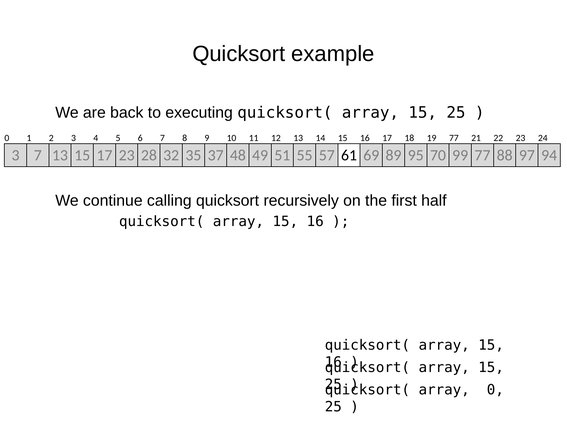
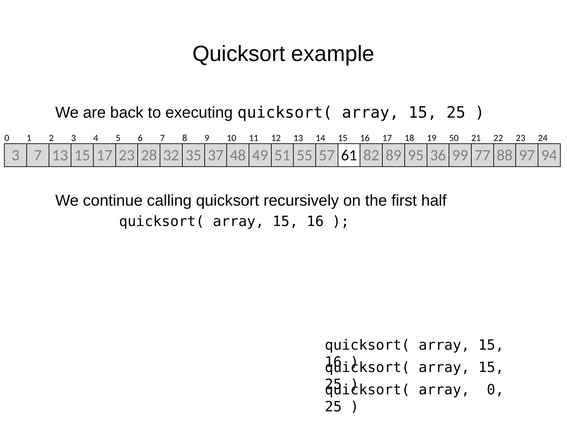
19 77: 77 -> 50
69: 69 -> 82
70: 70 -> 36
